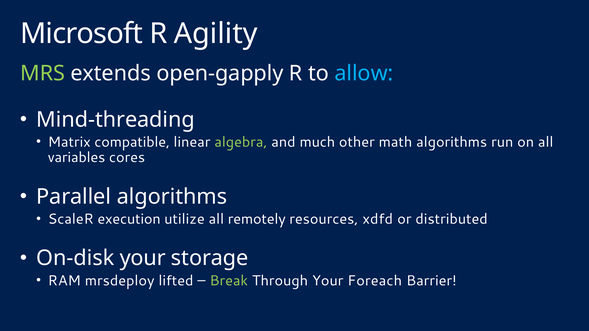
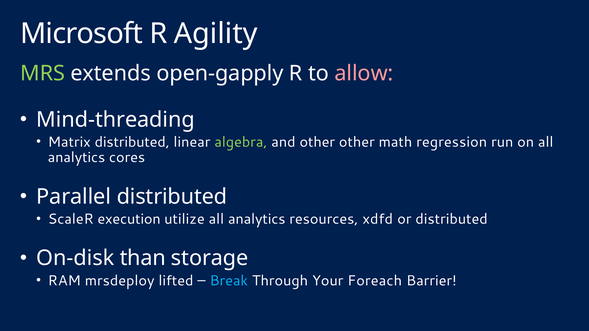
allow colour: light blue -> pink
Matrix compatible: compatible -> distributed
and much: much -> other
math algorithms: algorithms -> regression
variables at (76, 158): variables -> analytics
Parallel algorithms: algorithms -> distributed
utilize all remotely: remotely -> analytics
On-disk your: your -> than
Break colour: light green -> light blue
